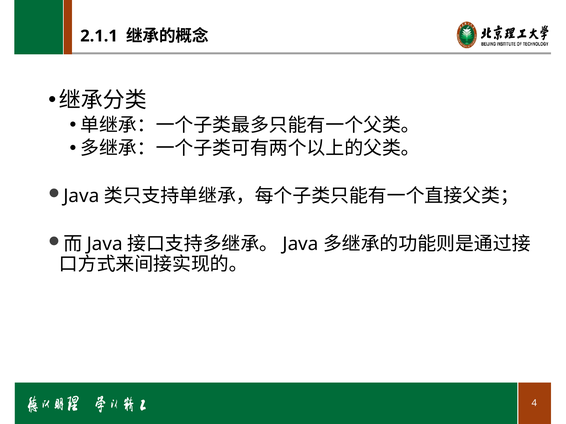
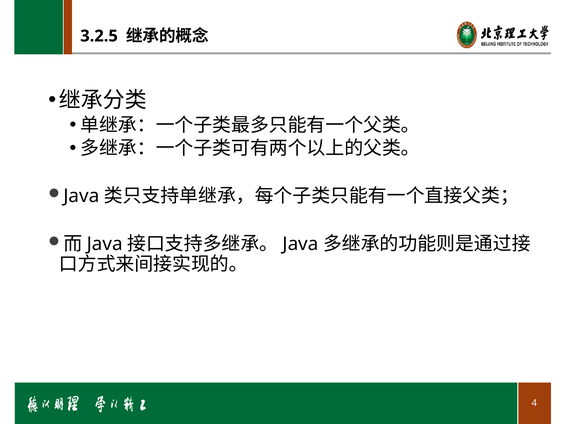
2.1.1: 2.1.1 -> 3.2.5
